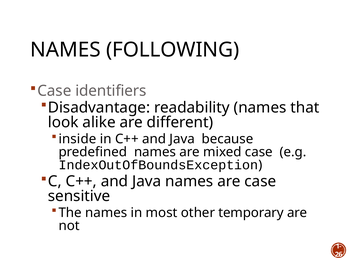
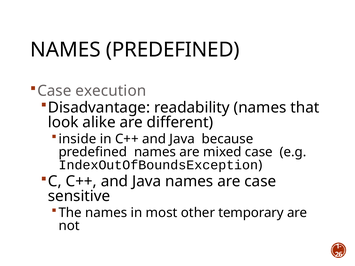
NAMES FOLLOWING: FOLLOWING -> PREDEFINED
identifiers: identifiers -> execution
